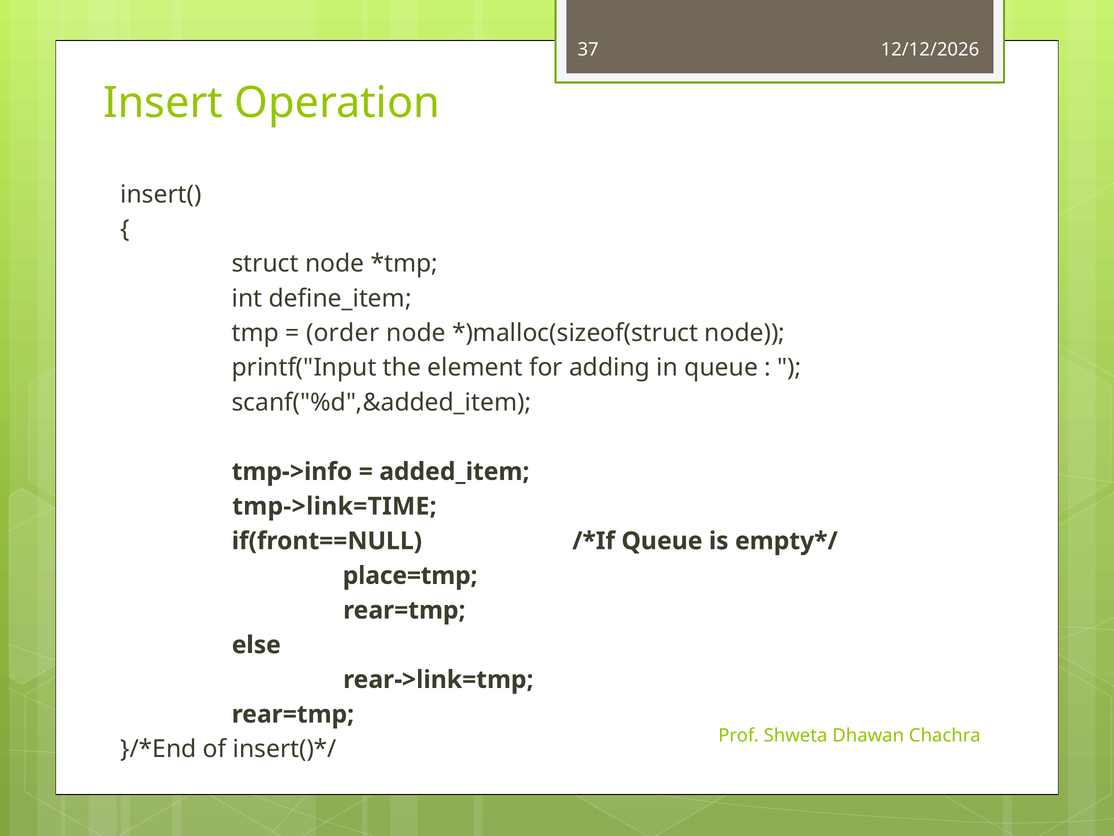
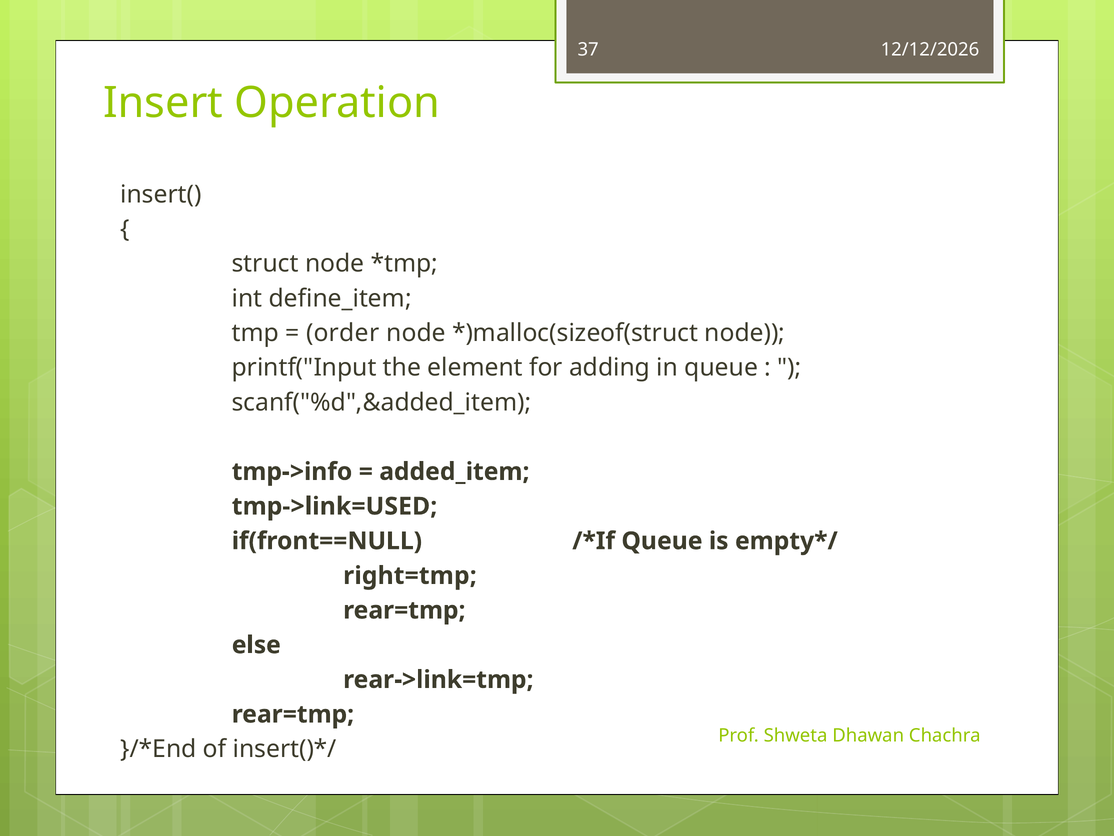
tmp->link=TIME: tmp->link=TIME -> tmp->link=USED
place=tmp: place=tmp -> right=tmp
